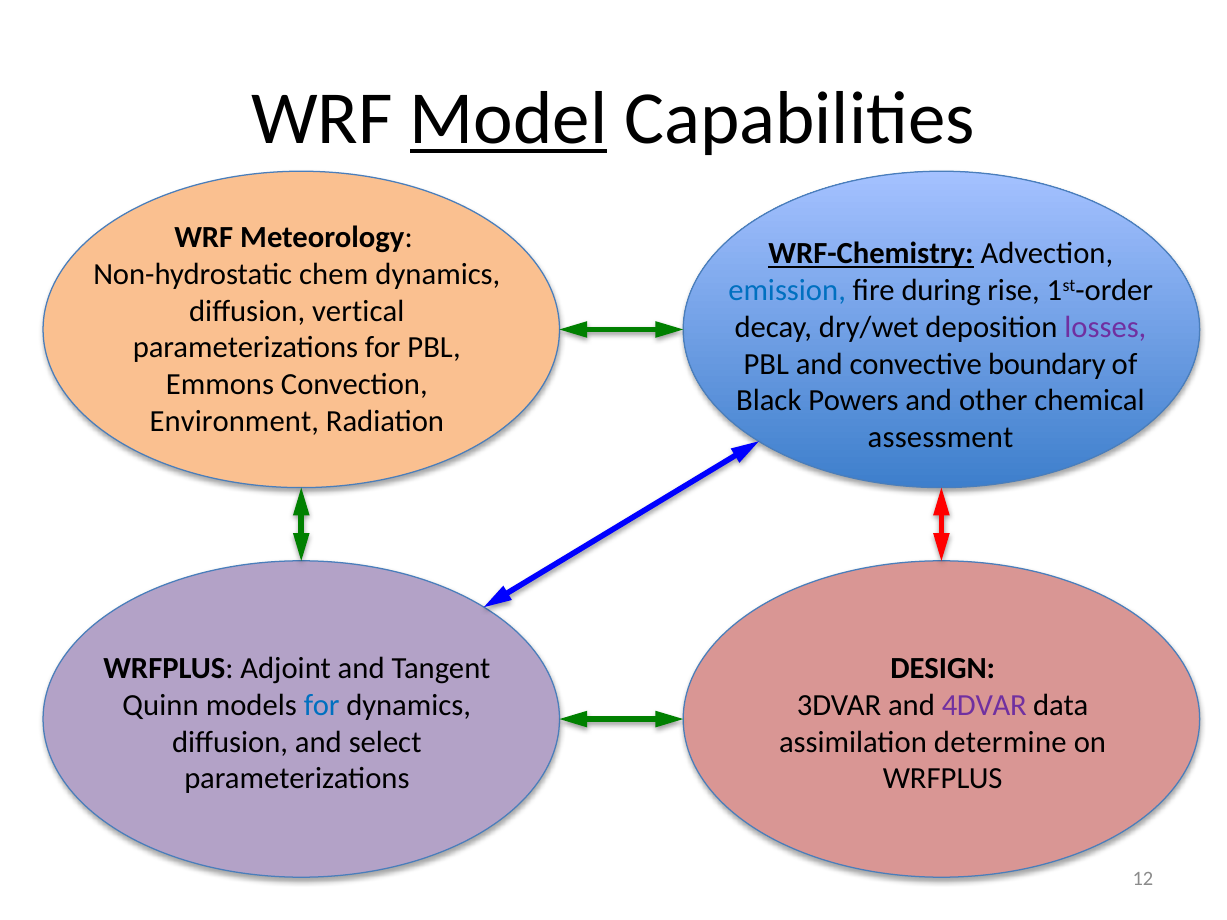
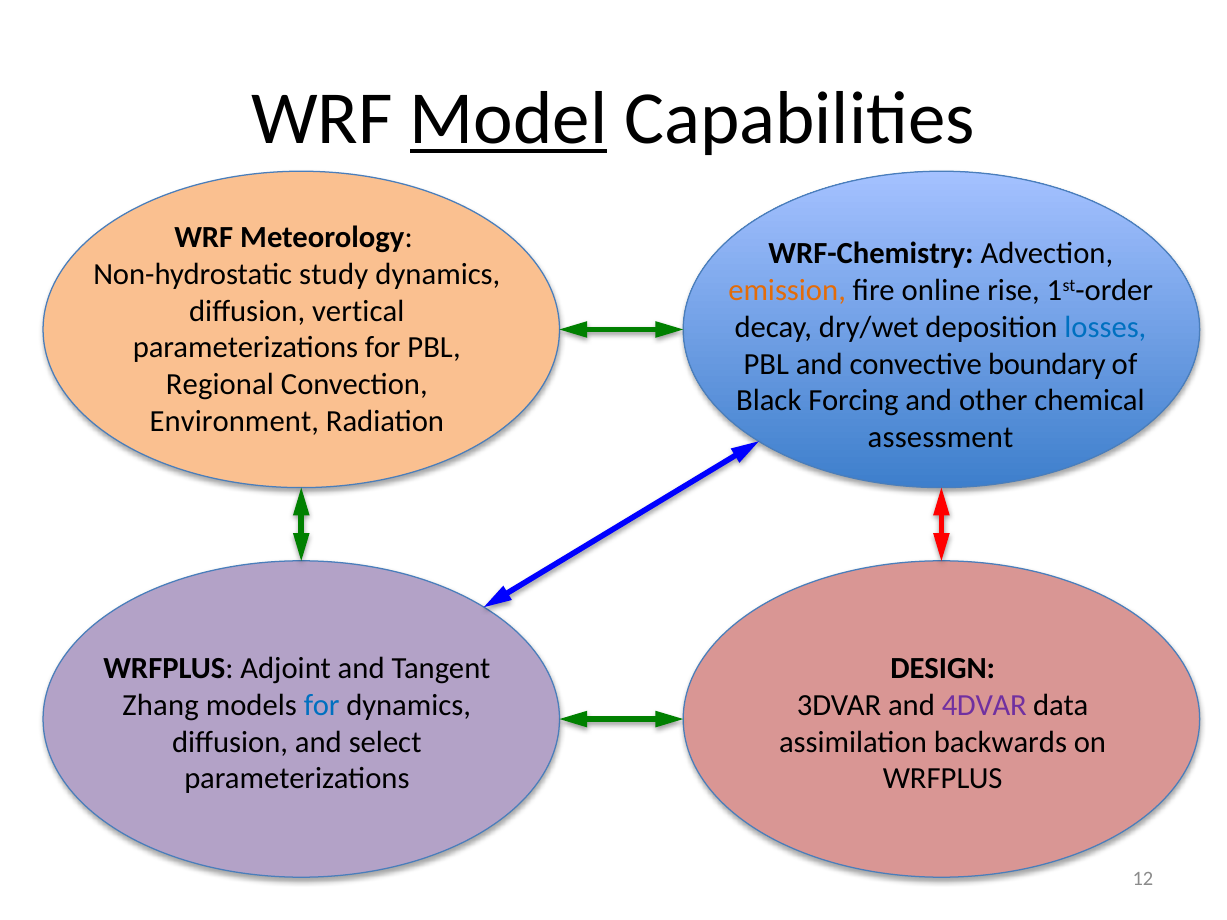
WRF-Chemistry underline: present -> none
chem: chem -> study
emission colour: blue -> orange
during: during -> online
losses colour: purple -> blue
Emmons: Emmons -> Regional
Powers: Powers -> Forcing
Quinn: Quinn -> Zhang
determine: determine -> backwards
